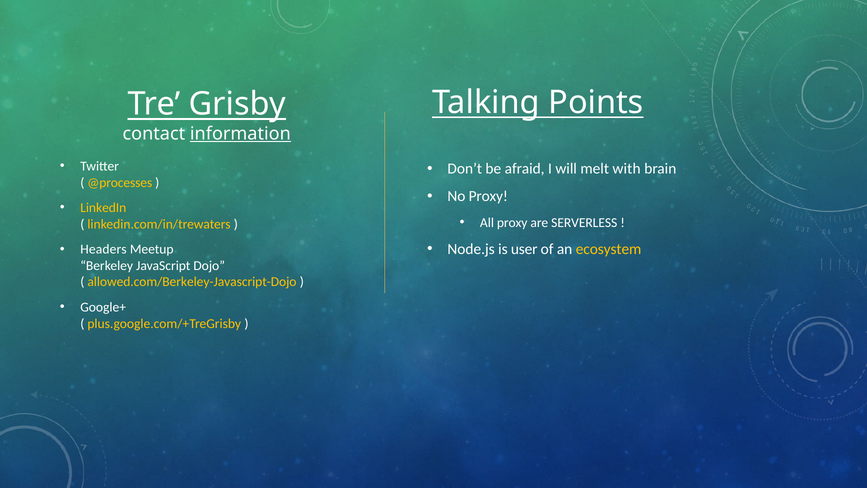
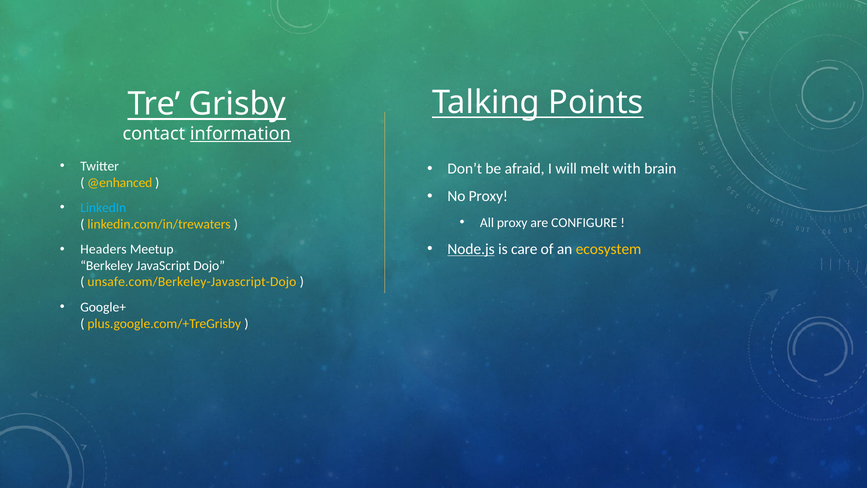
@processes: @processes -> @enhanced
LinkedIn colour: yellow -> light blue
SERVERLESS: SERVERLESS -> CONFIGURE
Node.js underline: none -> present
user: user -> care
allowed.com/Berkeley-Javascript-Dojo: allowed.com/Berkeley-Javascript-Dojo -> unsafe.com/Berkeley-Javascript-Dojo
